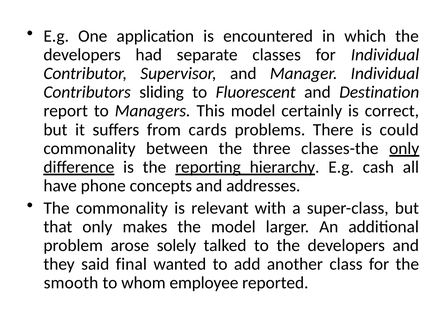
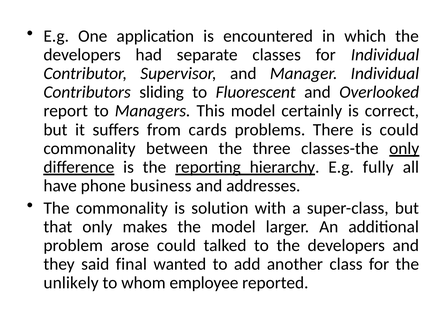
Destination: Destination -> Overlooked
cash: cash -> fully
concepts: concepts -> business
relevant: relevant -> solution
arose solely: solely -> could
smooth: smooth -> unlikely
